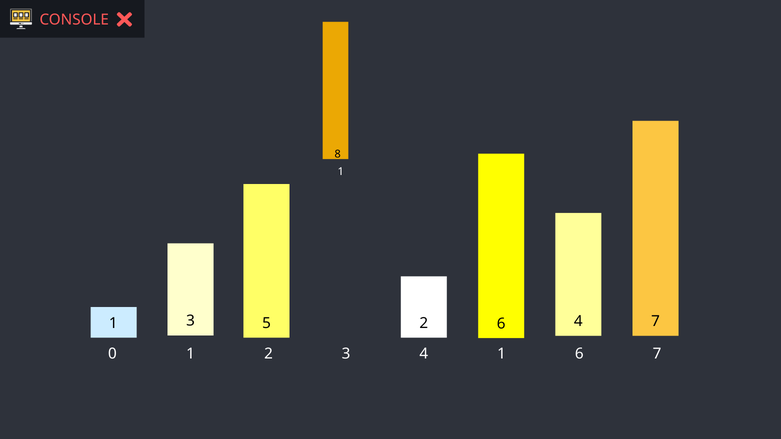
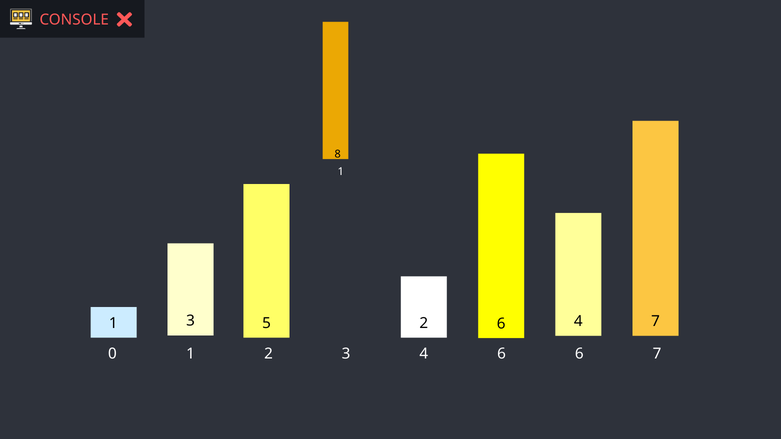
1 at (502, 354): 1 -> 6
